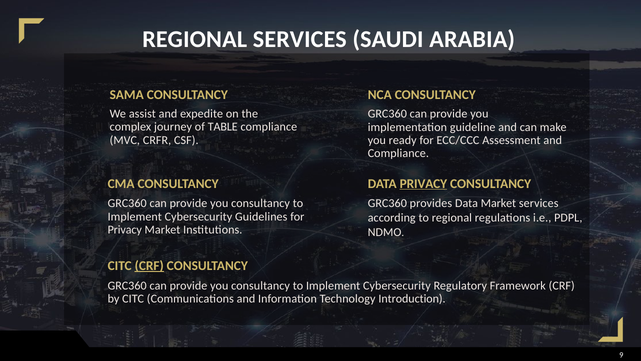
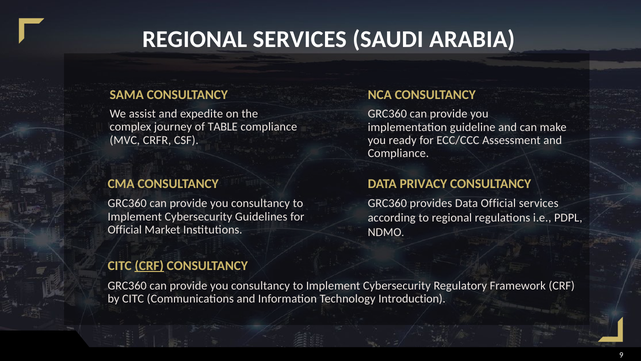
PRIVACY at (423, 183) underline: present -> none
Data Market: Market -> Official
Privacy at (125, 230): Privacy -> Official
